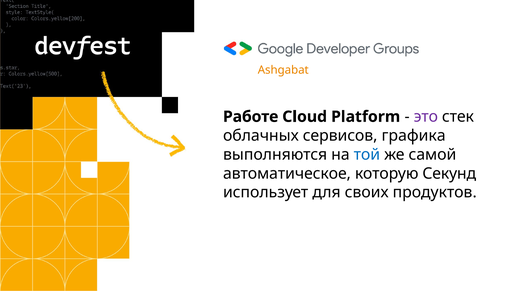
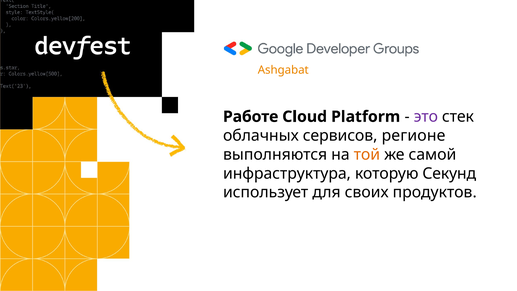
графика: графика -> регионе
той colour: blue -> orange
автоматическое: автоматическое -> инфраструктура
